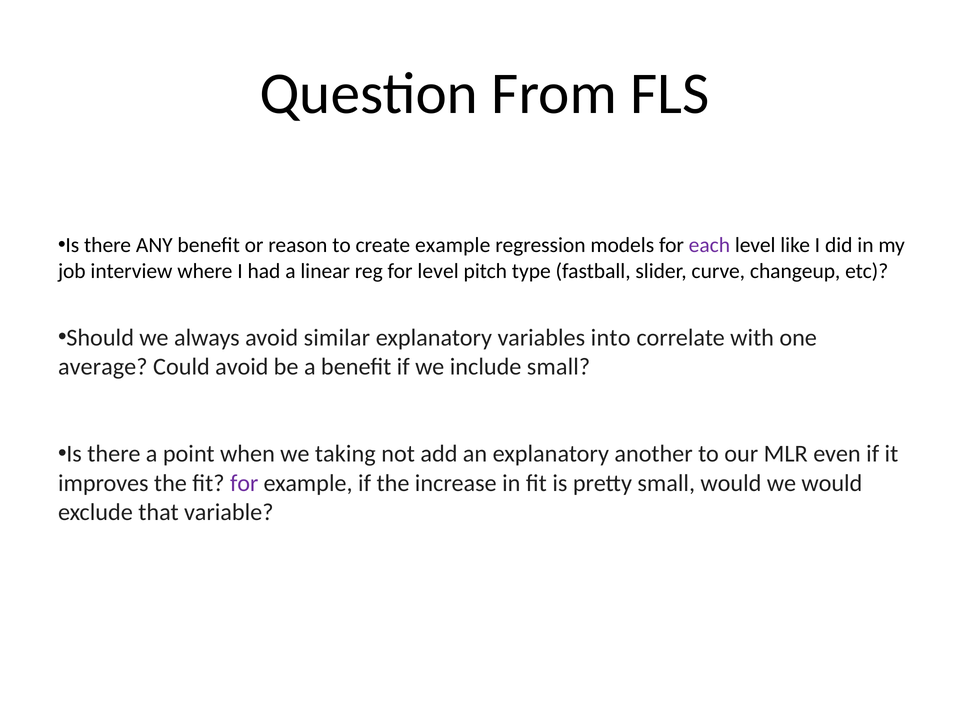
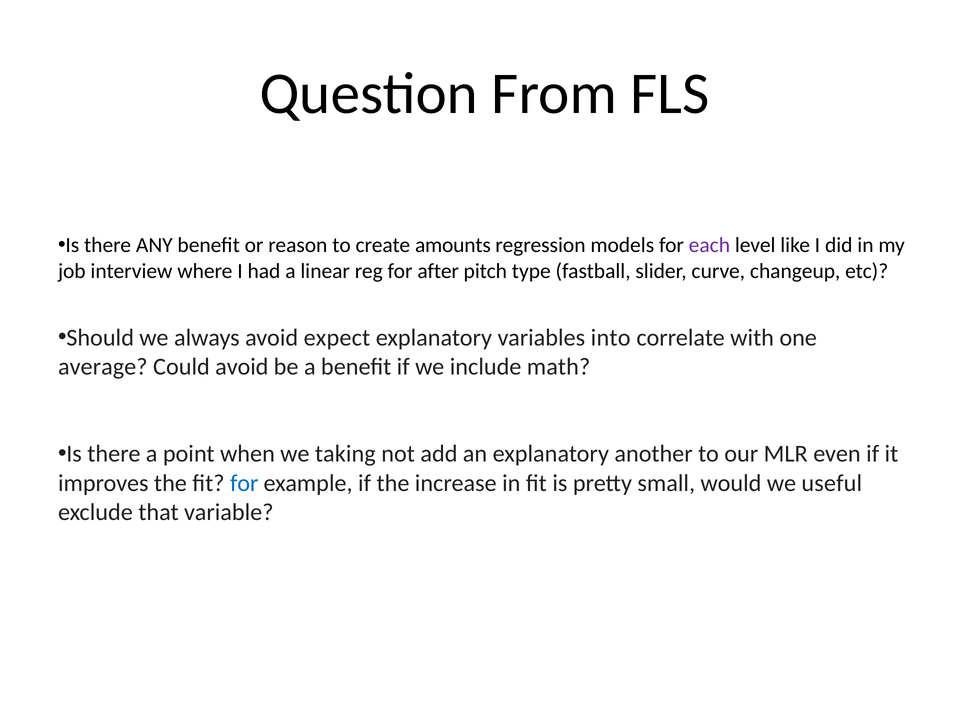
create example: example -> amounts
for level: level -> after
similar: similar -> expect
include small: small -> math
for at (244, 483) colour: purple -> blue
we would: would -> useful
